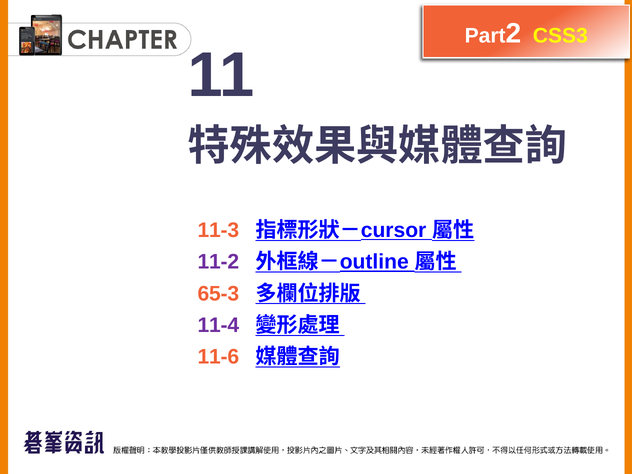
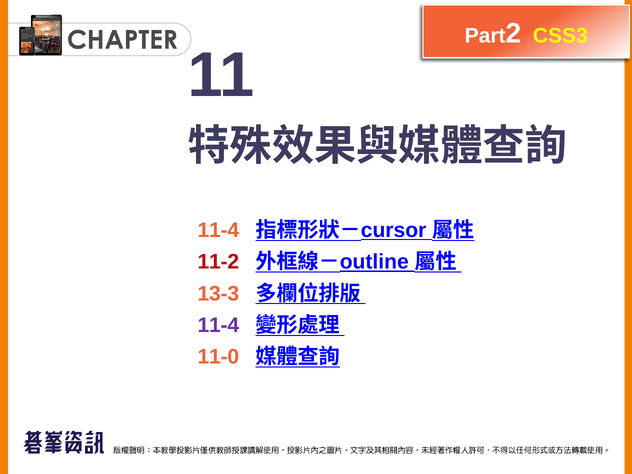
11-3 at (218, 230): 11-3 -> 11-4
11-2 colour: purple -> red
65-3: 65-3 -> 13-3
11-6: 11-6 -> 11-0
